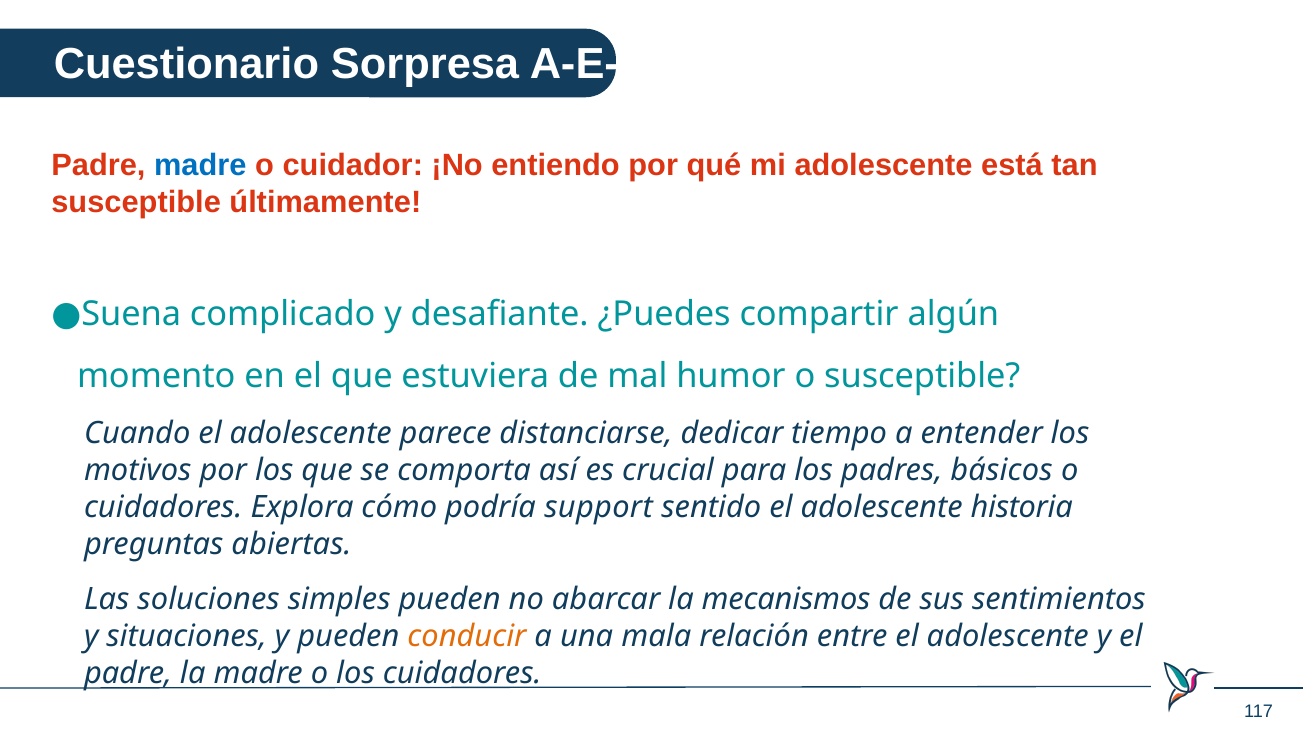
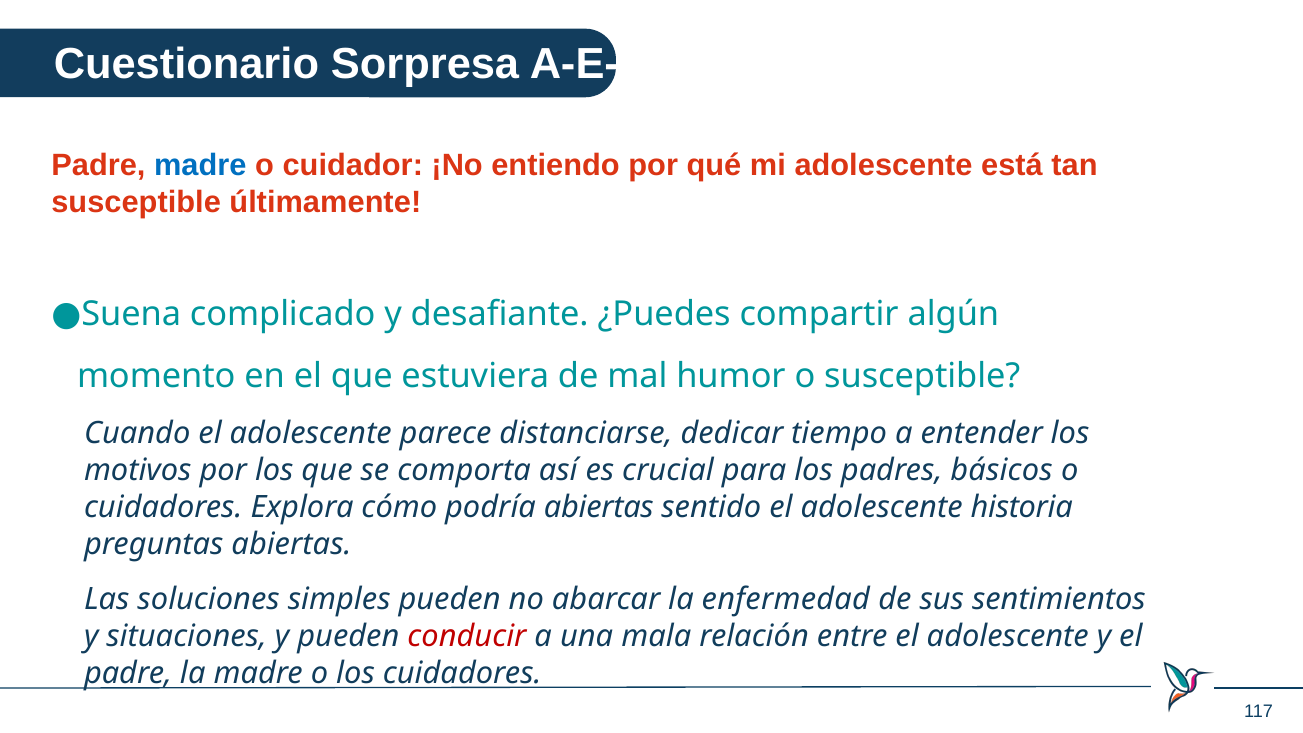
podría support: support -> abiertas
mecanismos: mecanismos -> enfermedad
conducir colour: orange -> red
